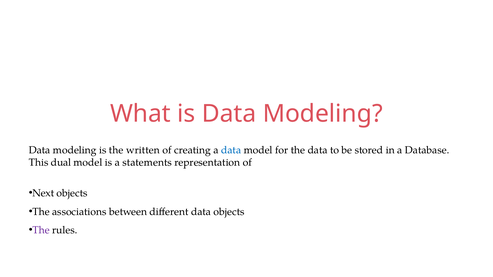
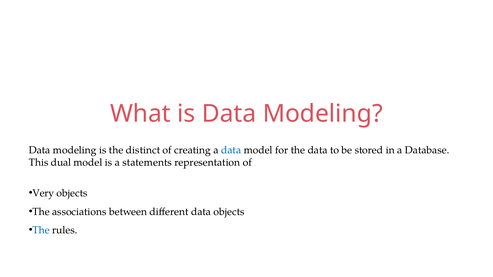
written: written -> distinct
Next: Next -> Very
The at (41, 230) colour: purple -> blue
